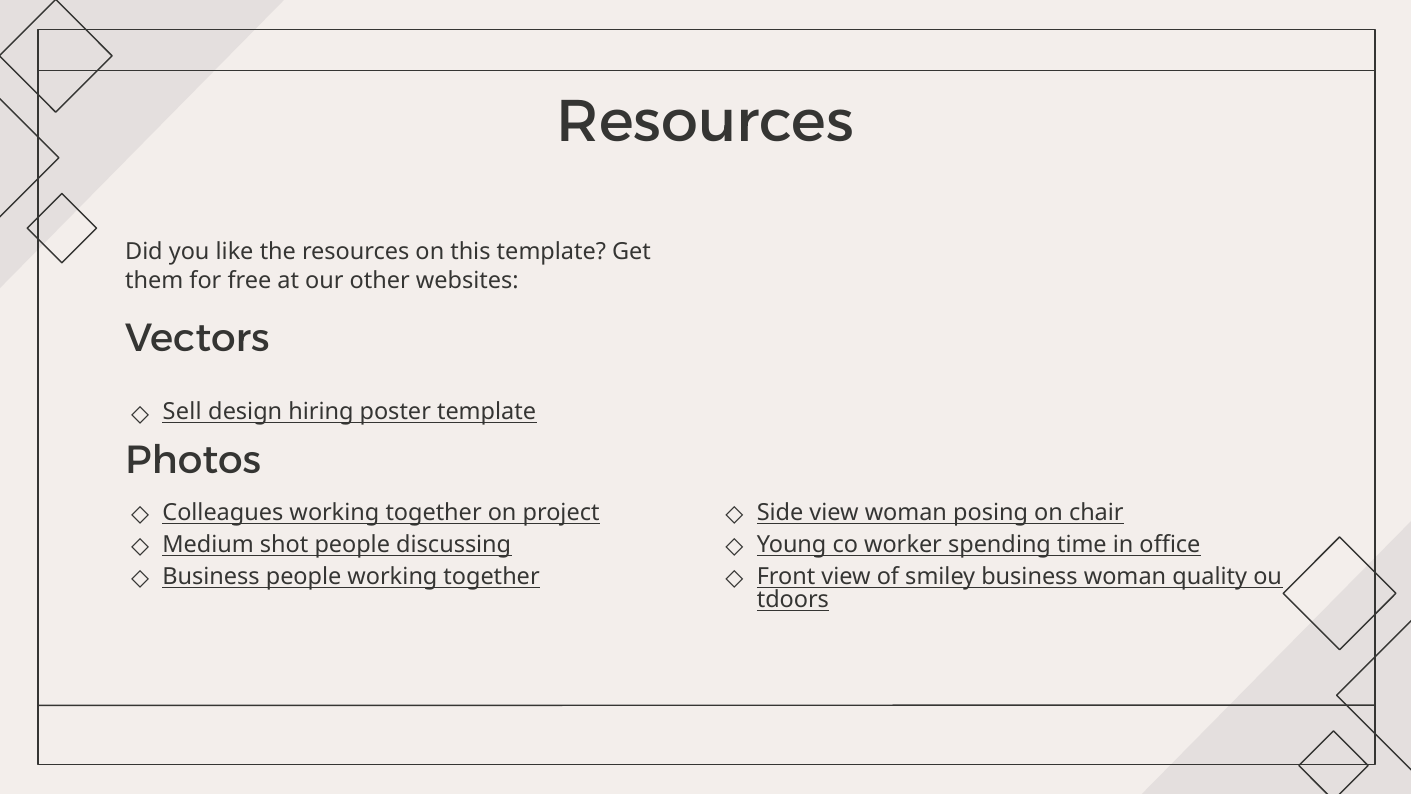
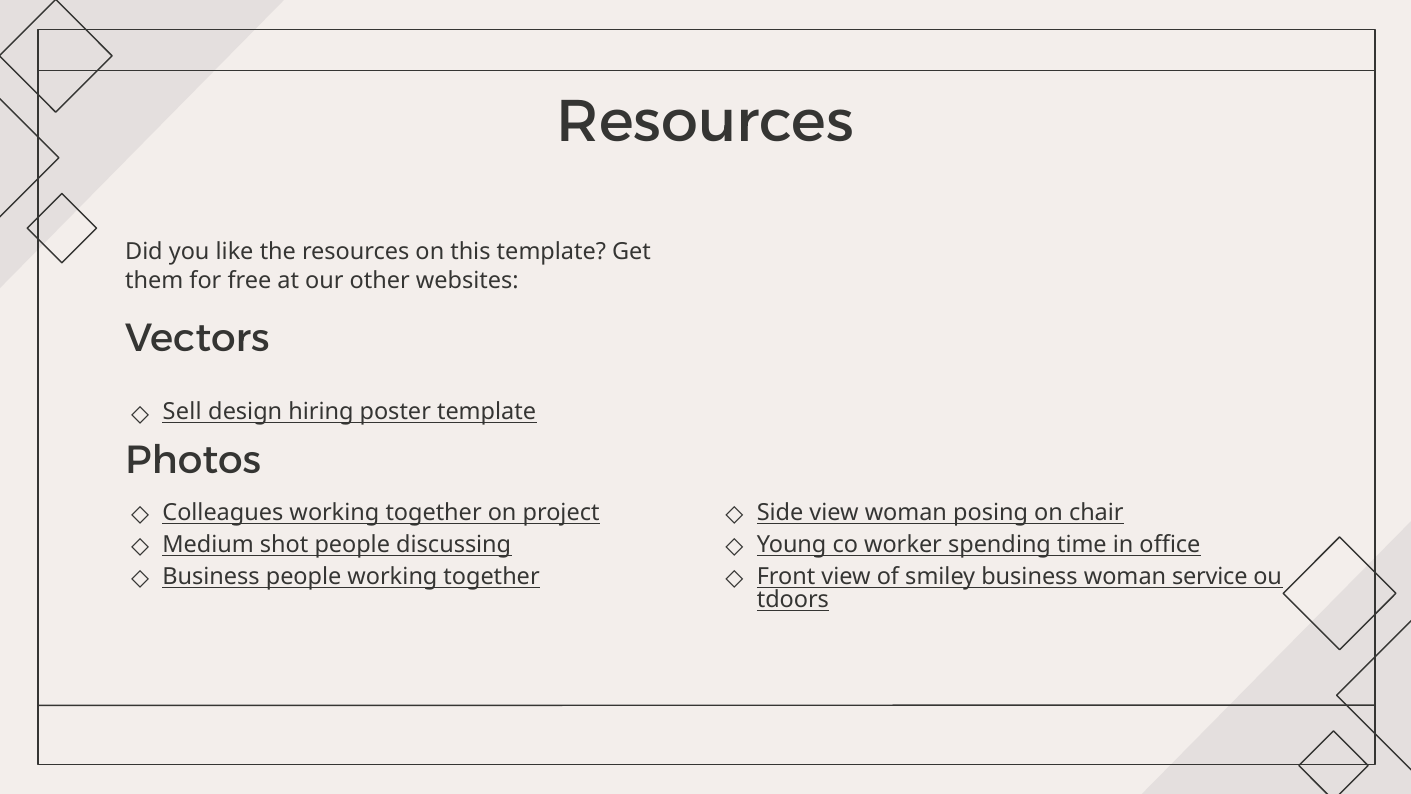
quality: quality -> service
